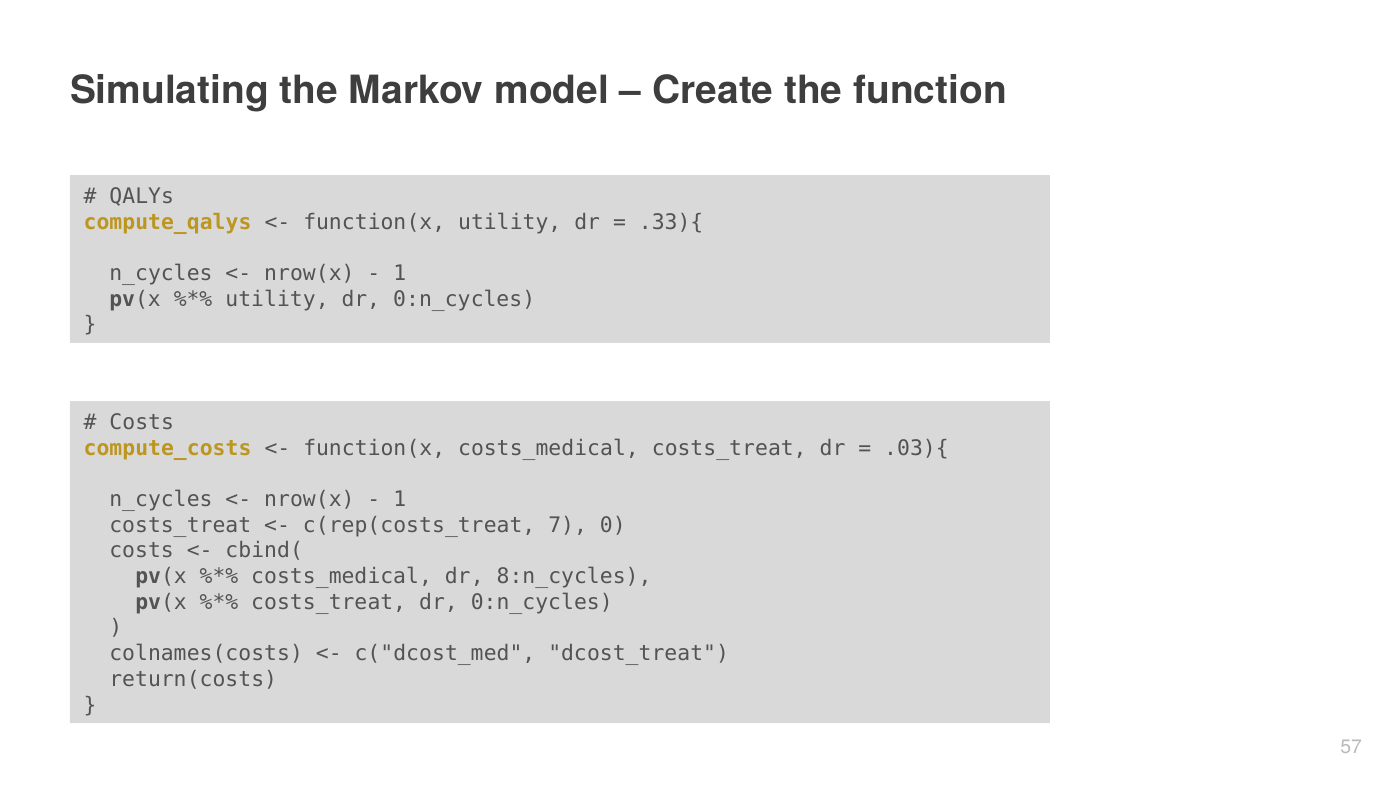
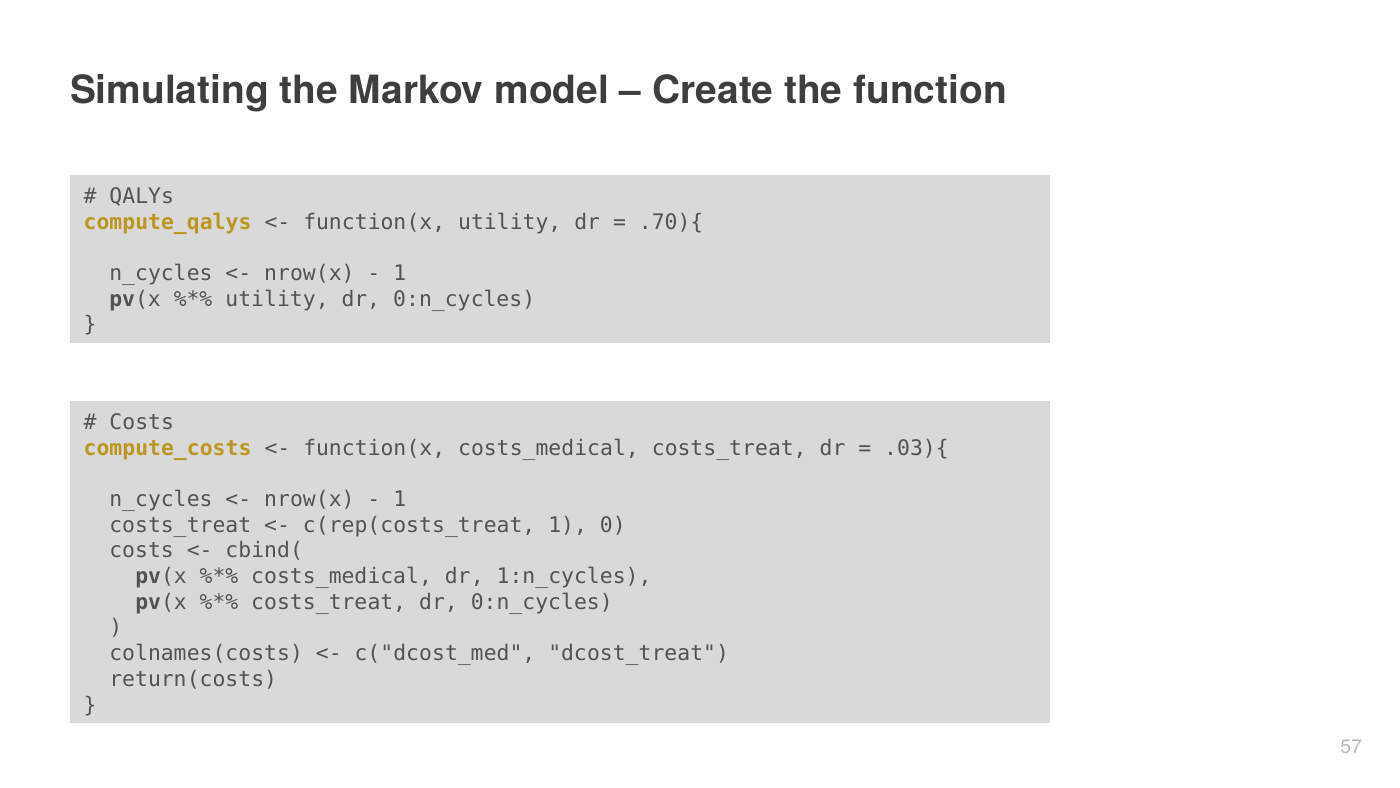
.33){: .33){ -> .70){
c(rep(costs_treat 7: 7 -> 1
8:n_cycles: 8:n_cycles -> 1:n_cycles
